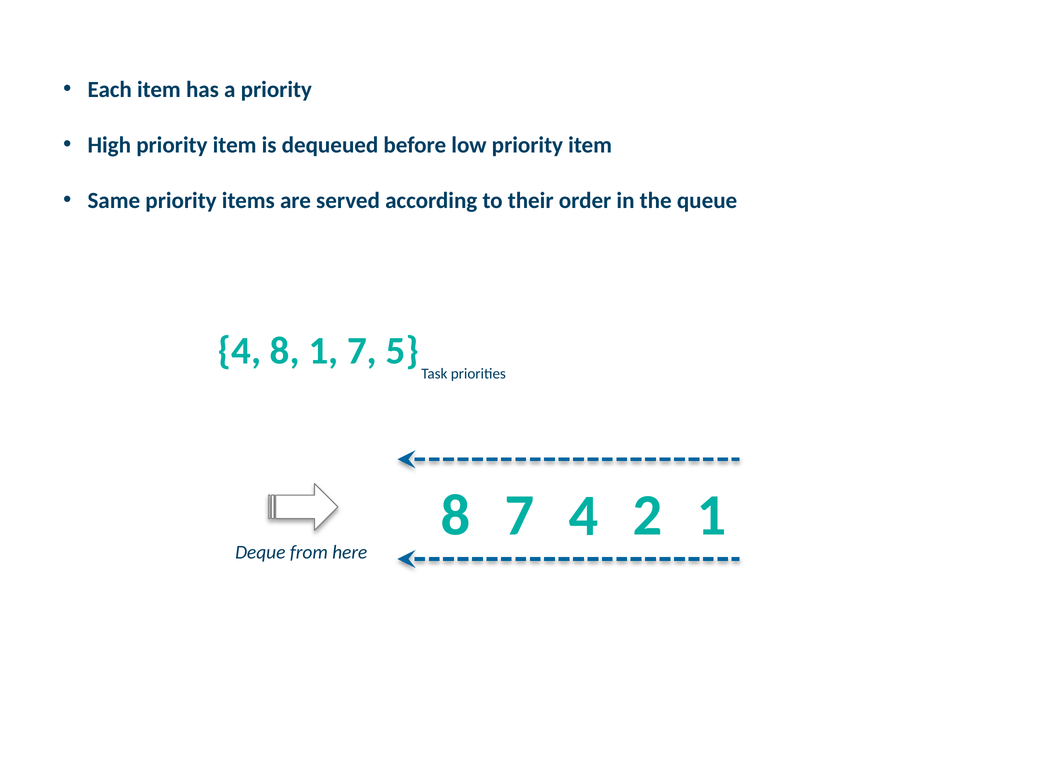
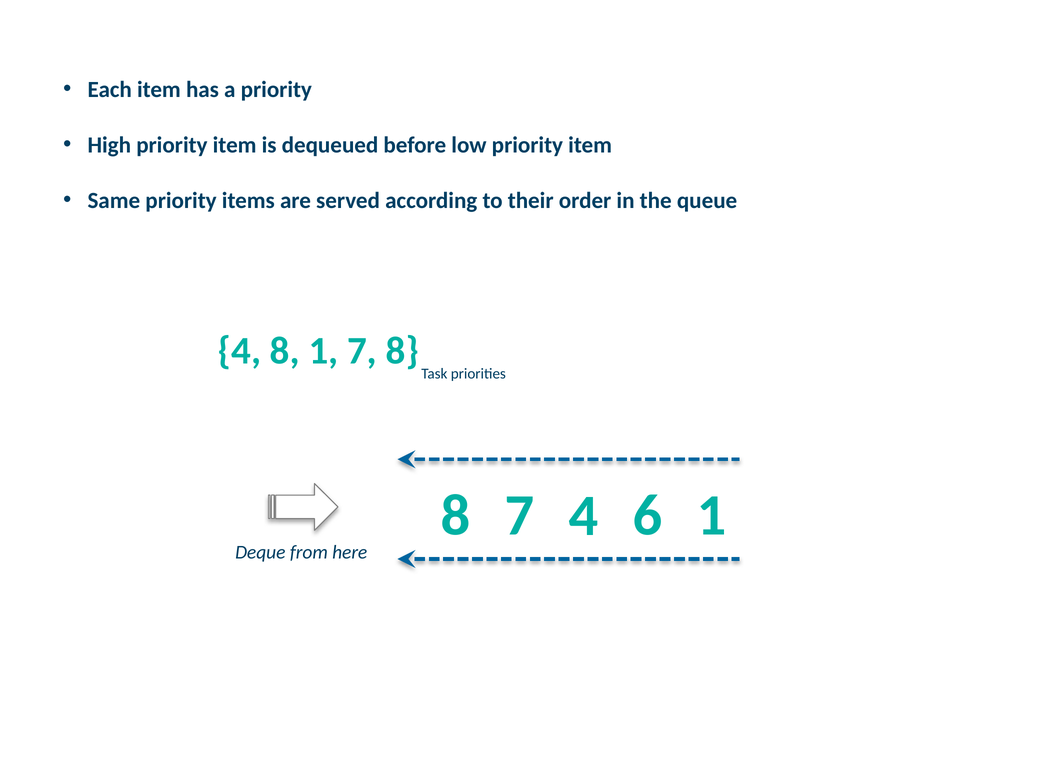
7 5: 5 -> 8
2: 2 -> 6
